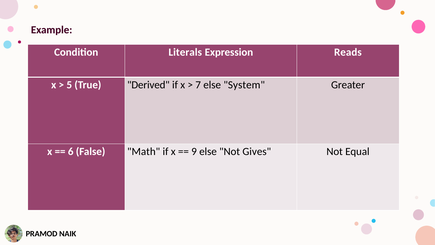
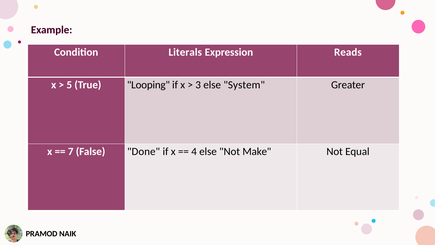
Derived: Derived -> Looping
7: 7 -> 3
6: 6 -> 7
Math: Math -> Done
9: 9 -> 4
Gives: Gives -> Make
